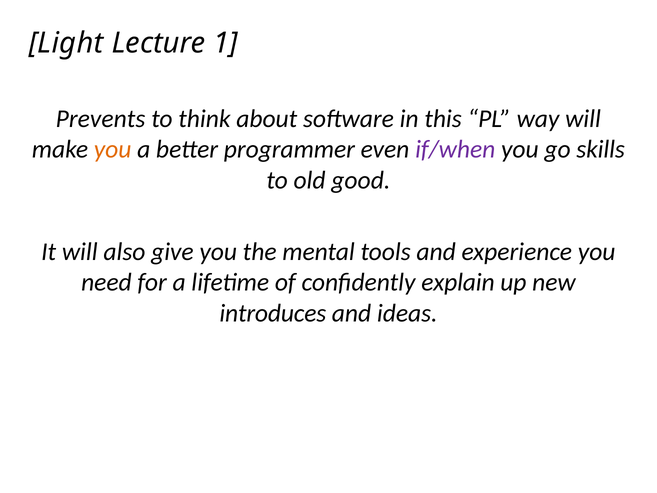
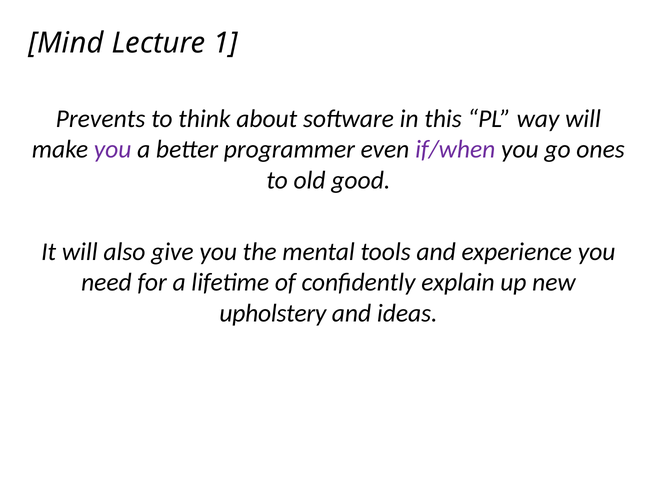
Light: Light -> Mind
you at (113, 149) colour: orange -> purple
skills: skills -> ones
introduces: introduces -> upholstery
